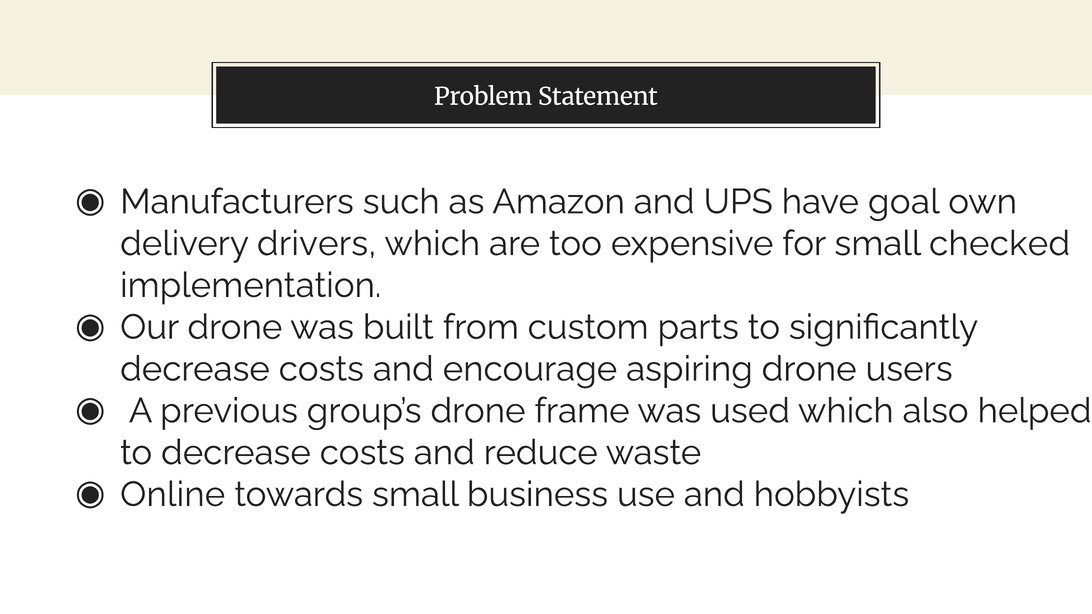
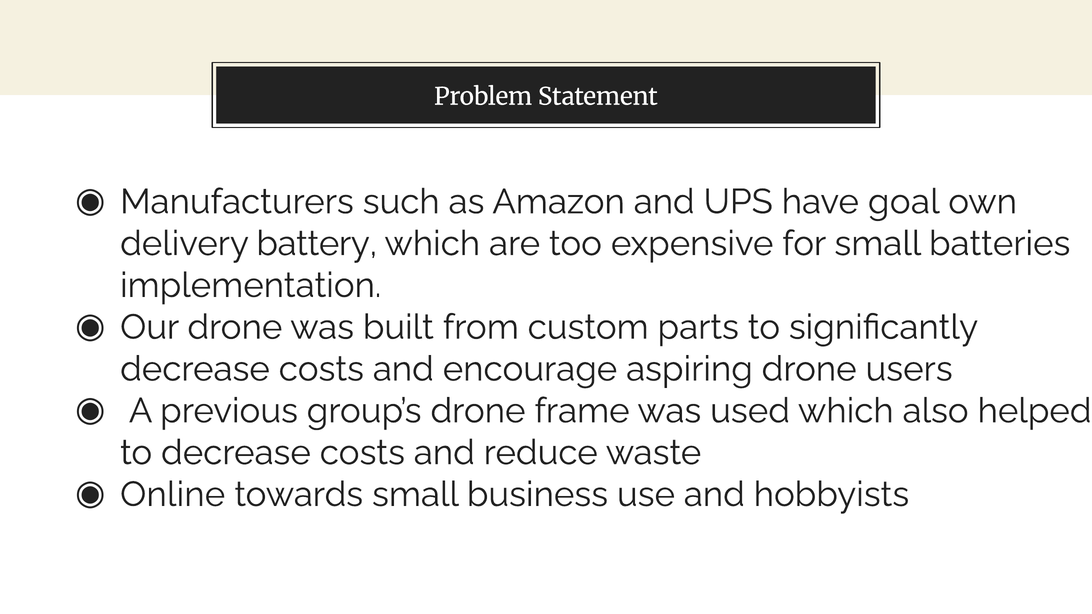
drivers: drivers -> battery
checked: checked -> batteries
